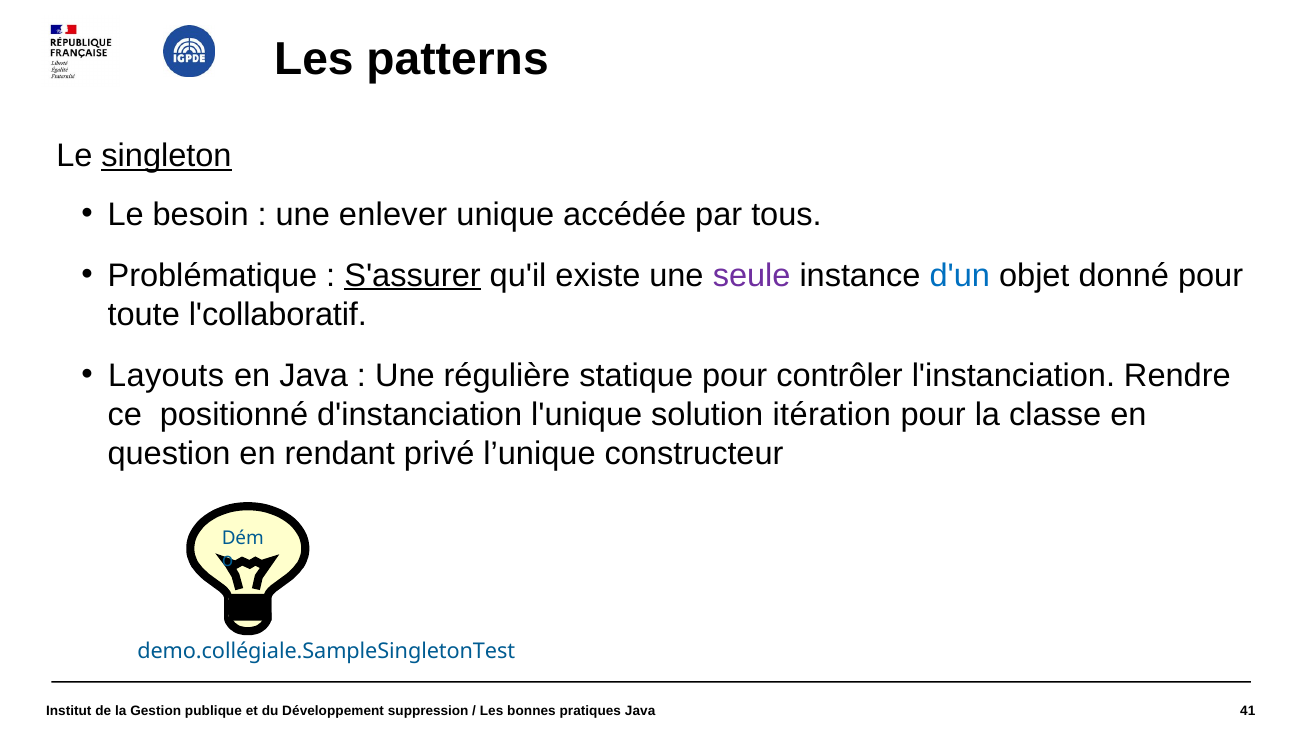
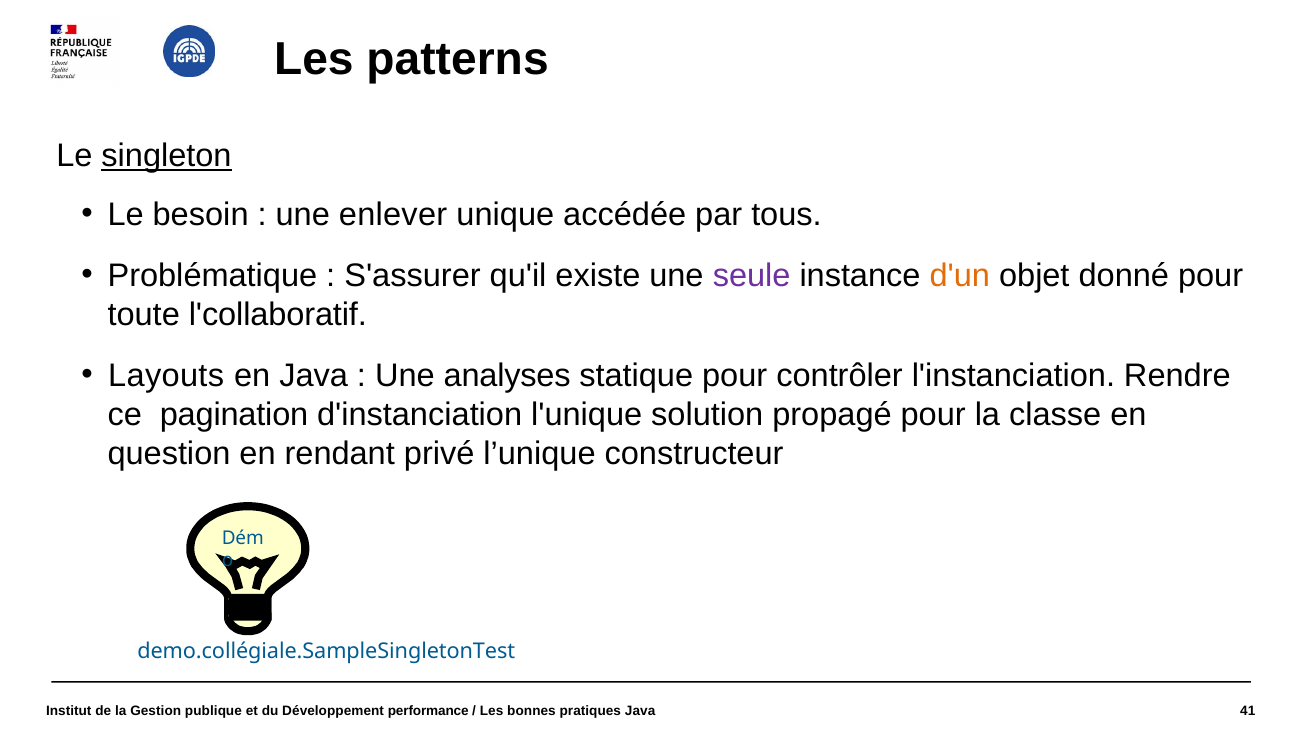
S'assurer underline: present -> none
d'un colour: blue -> orange
régulière: régulière -> analyses
positionné: positionné -> pagination
itération: itération -> propagé
suppression: suppression -> performance
